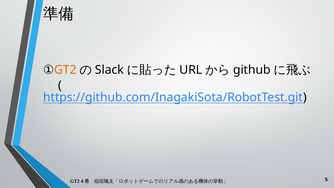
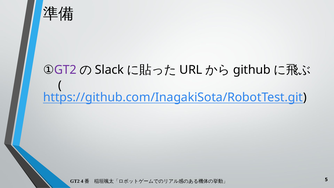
GT2 at (65, 70) colour: orange -> purple
